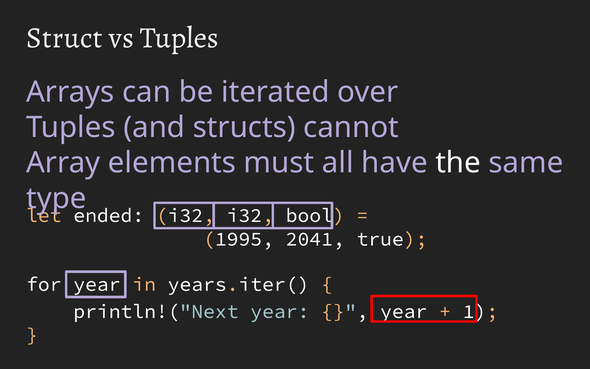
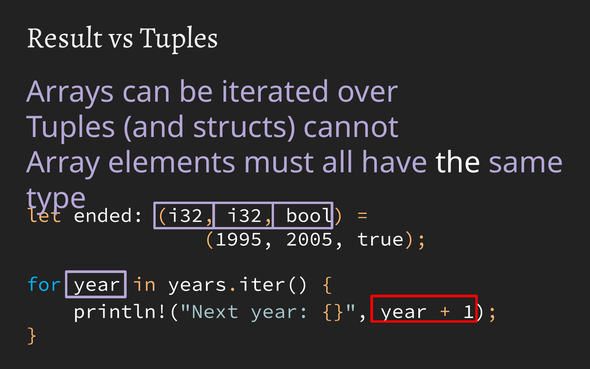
Struct: Struct -> Result
2041: 2041 -> 2005
for colour: white -> light blue
